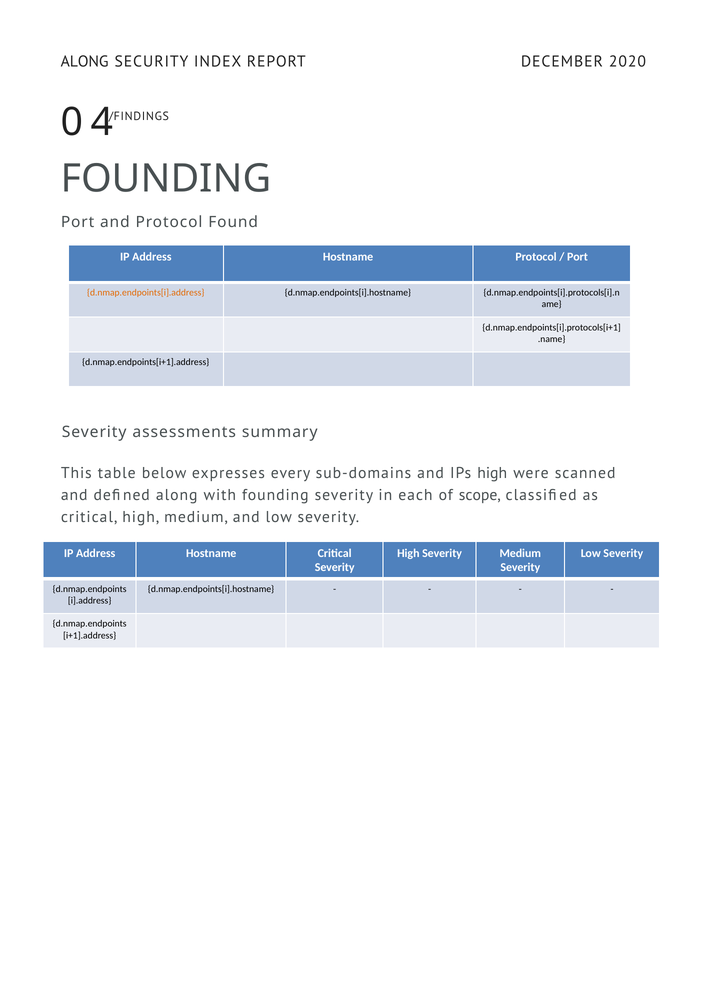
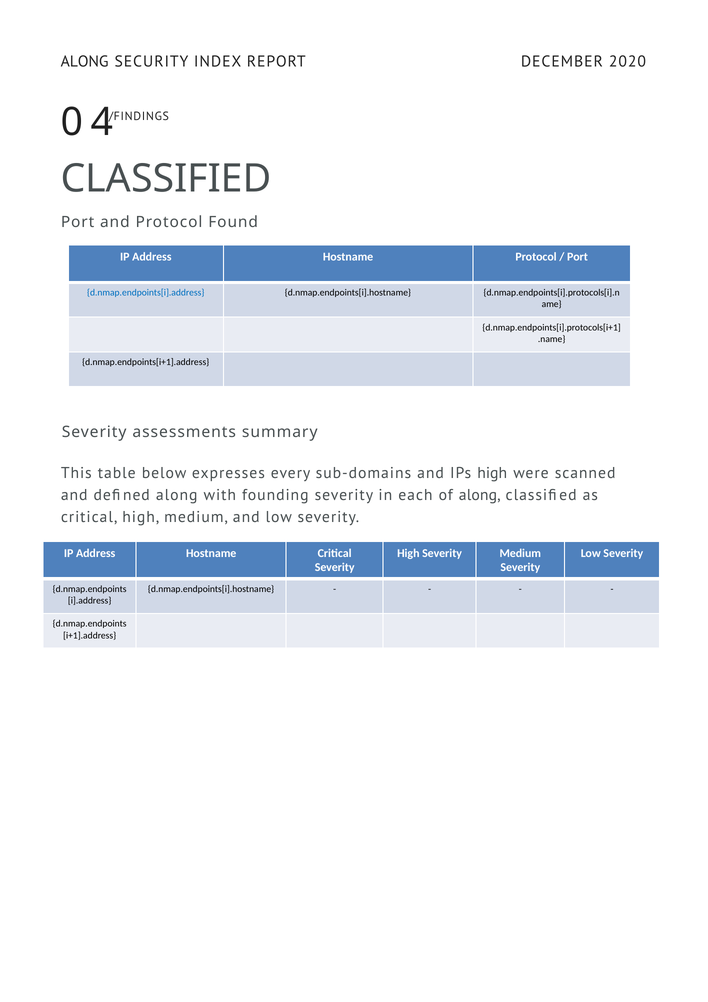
FOUNDING at (166, 179): FOUNDING -> CLASSIFIED
d.nmap.endpoints[i].address colour: orange -> blue
of scope: scope -> along
